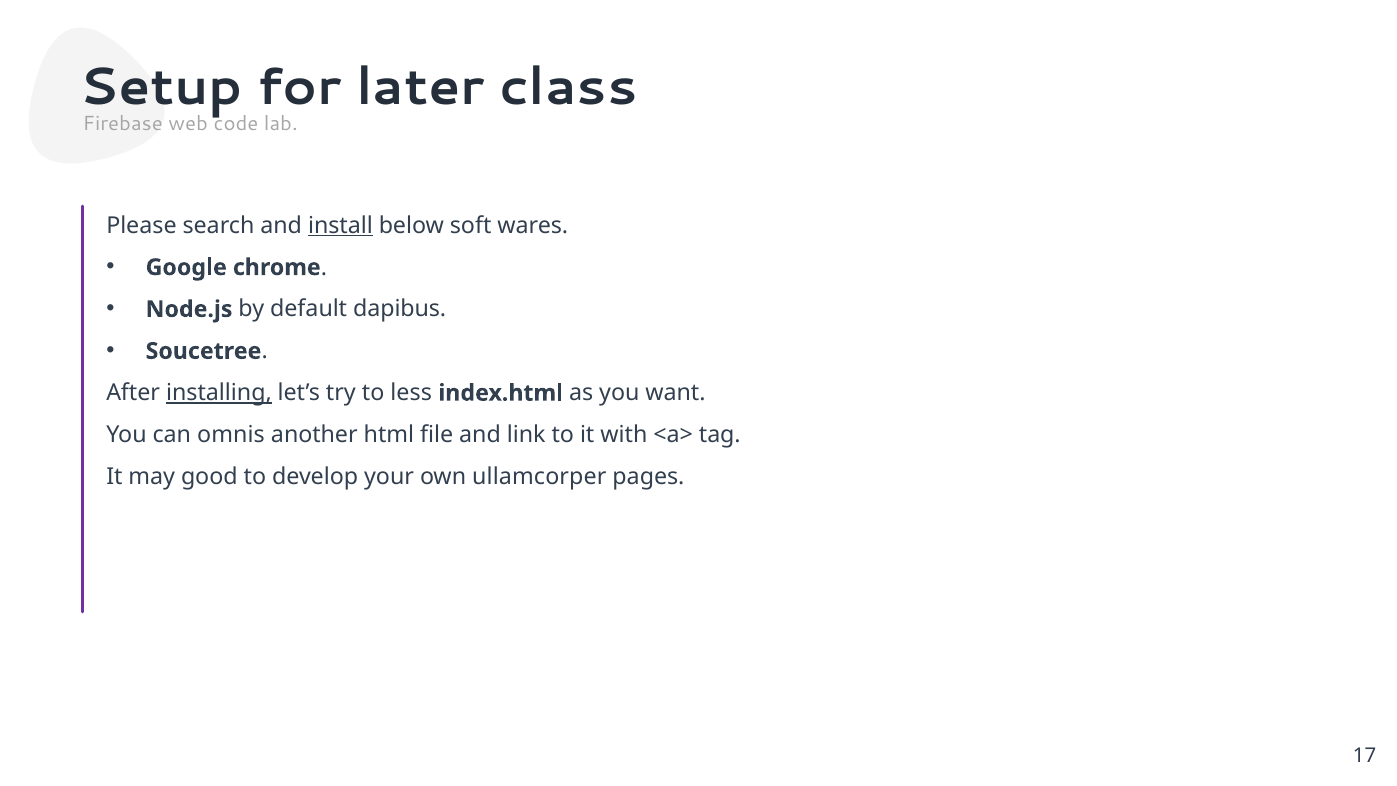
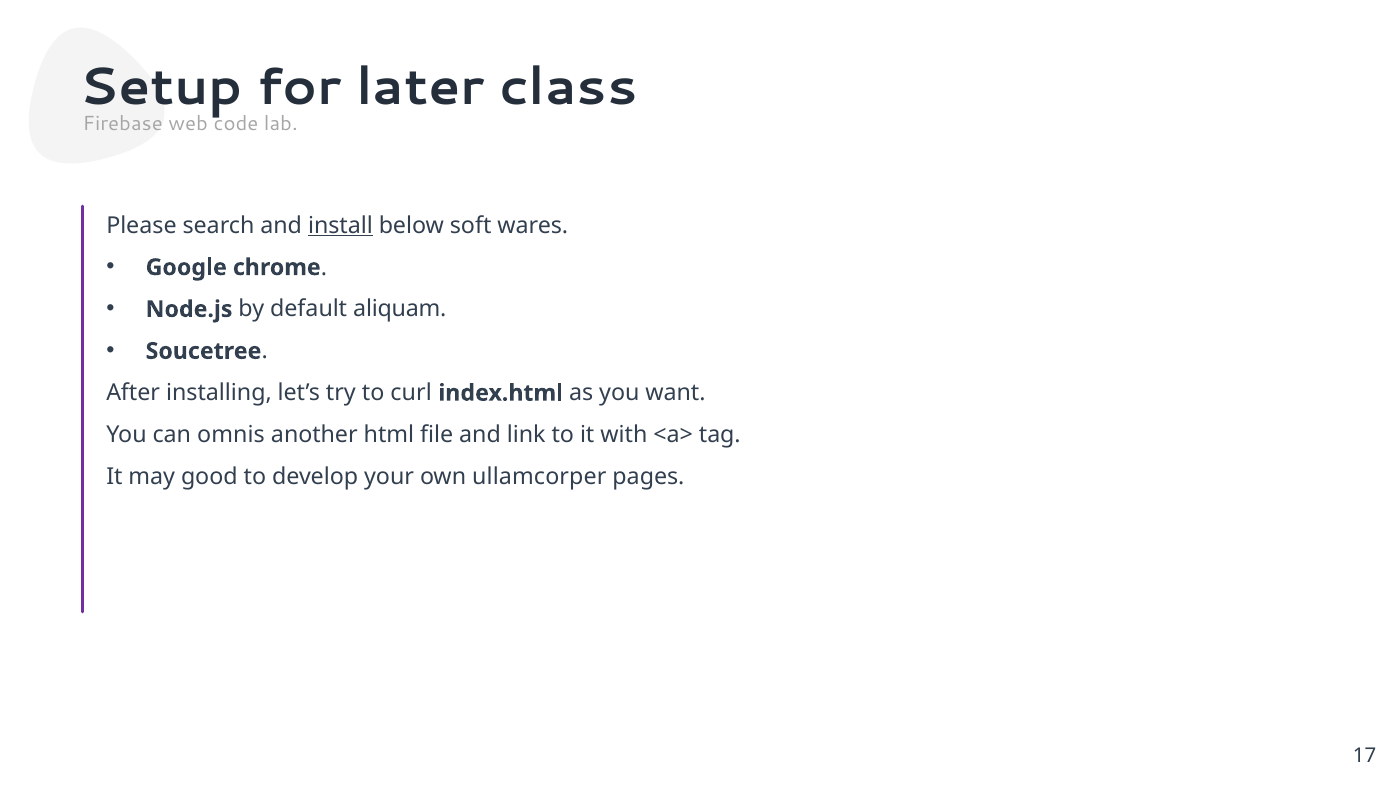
dapibus: dapibus -> aliquam
installing underline: present -> none
less: less -> curl
